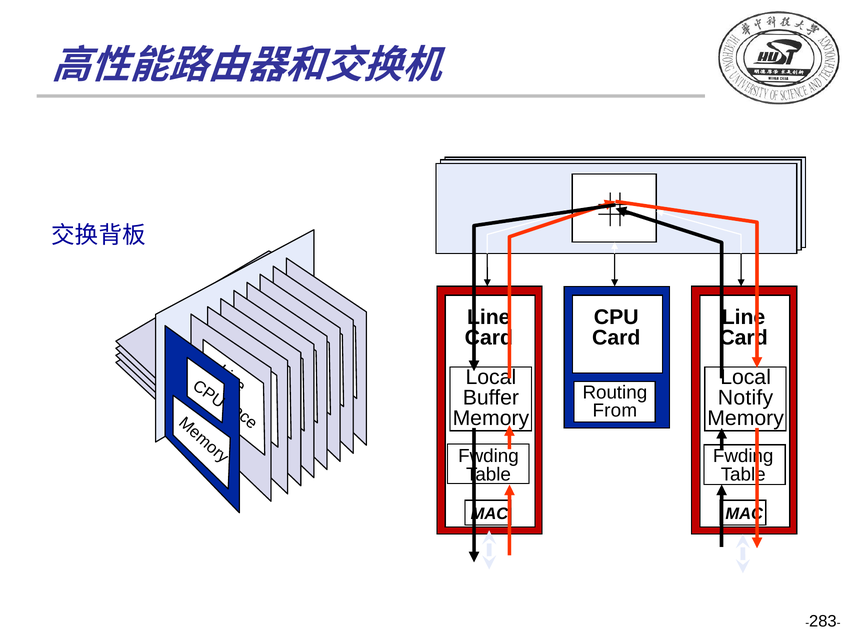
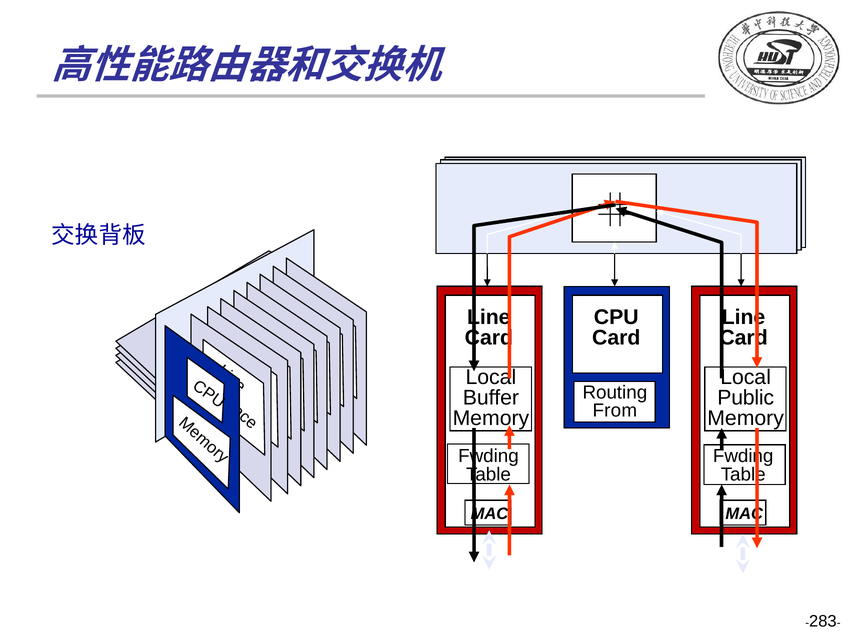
Notify: Notify -> Public
